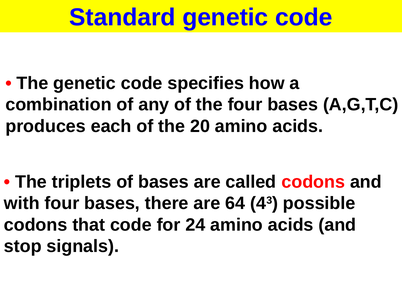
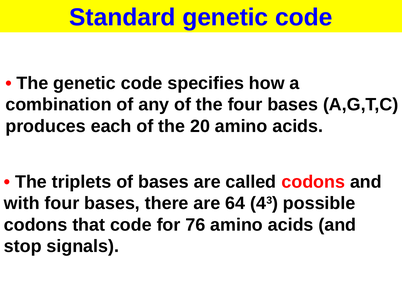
24: 24 -> 76
